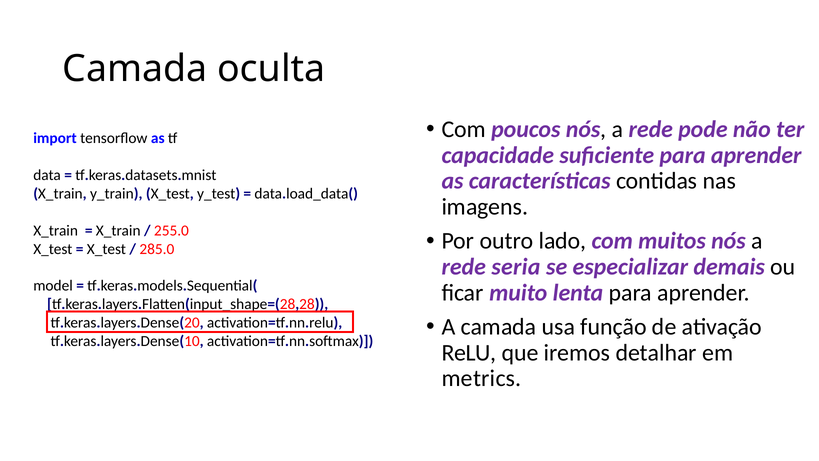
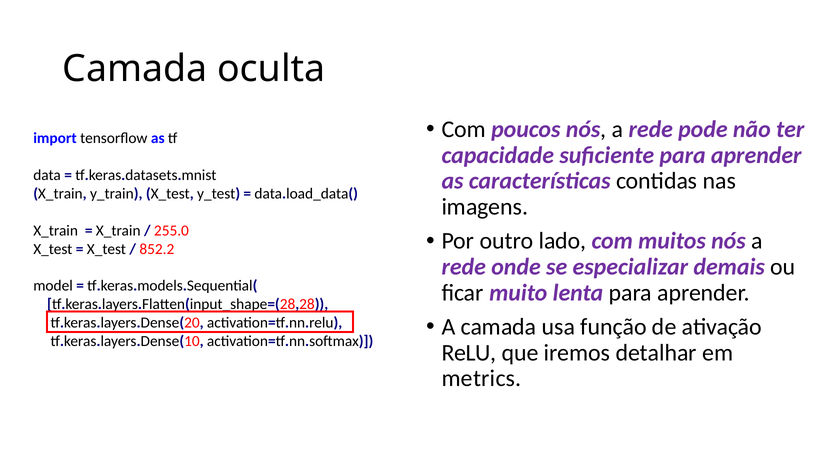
285.0: 285.0 -> 852.2
seria: seria -> onde
